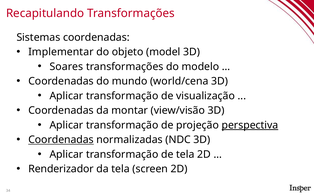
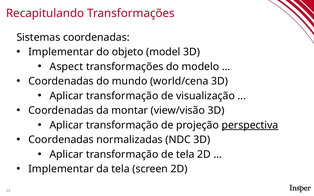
Soares: Soares -> Aspect
Coordenadas at (61, 140) underline: present -> none
Renderizador at (61, 169): Renderizador -> Implementar
